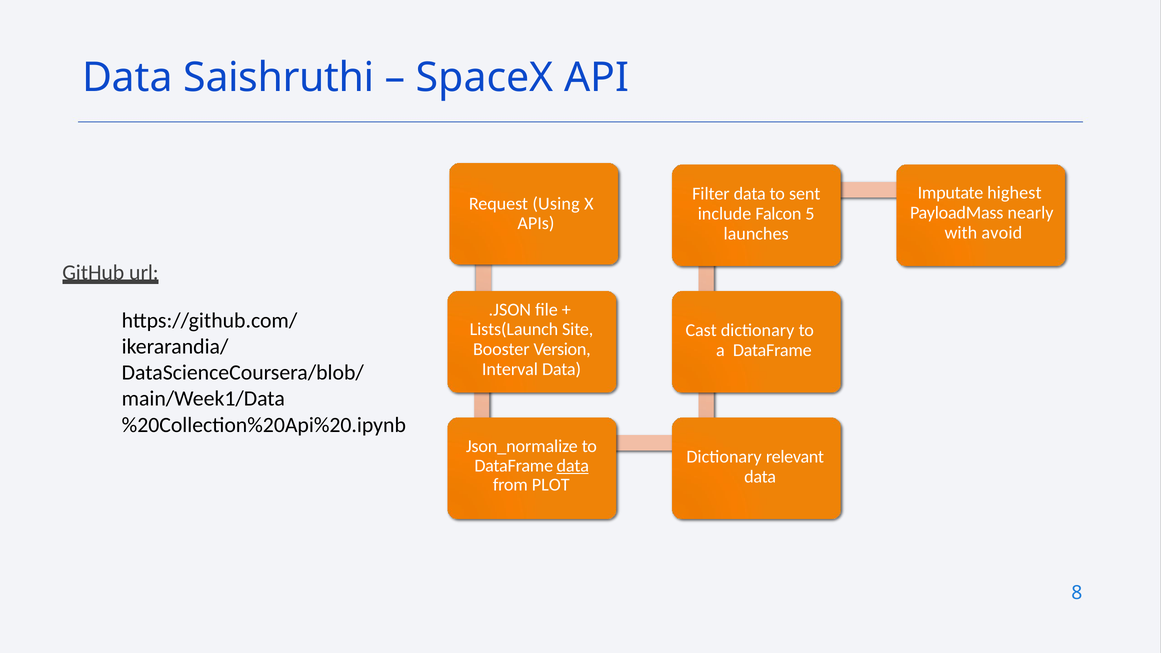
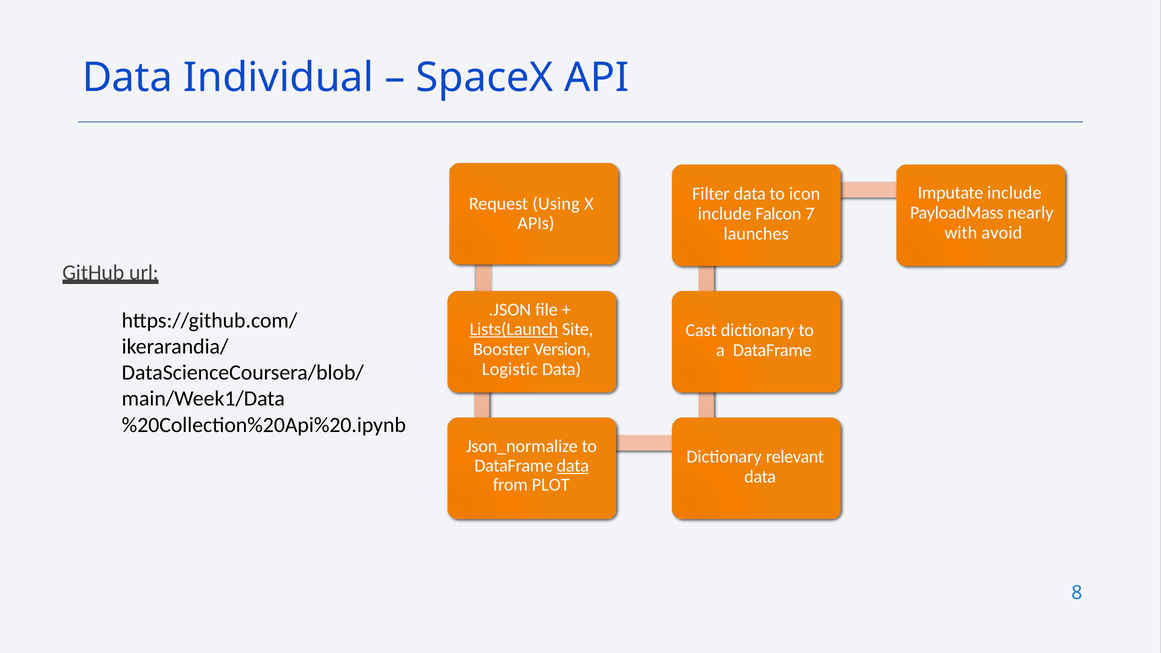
Saishruthi: Saishruthi -> Individual
Imputate highest: highest -> include
sent: sent -> icon
5: 5 -> 7
Lists(Launch underline: none -> present
Interval: Interval -> Logistic
